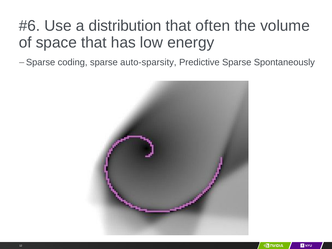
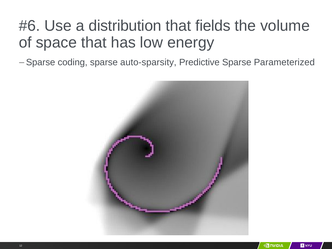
often: often -> fields
Spontaneously: Spontaneously -> Parameterized
